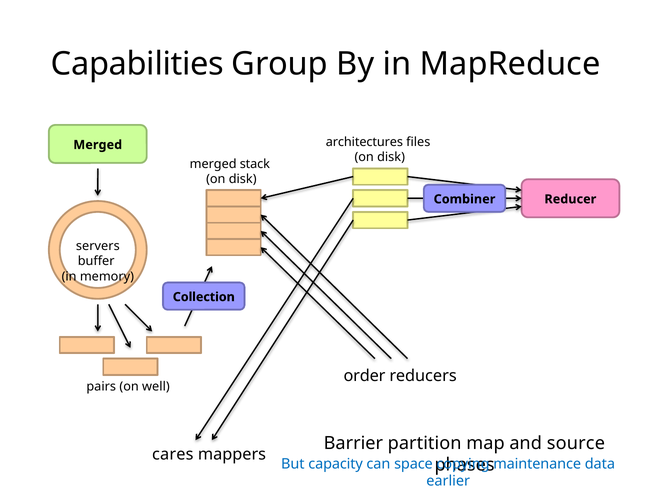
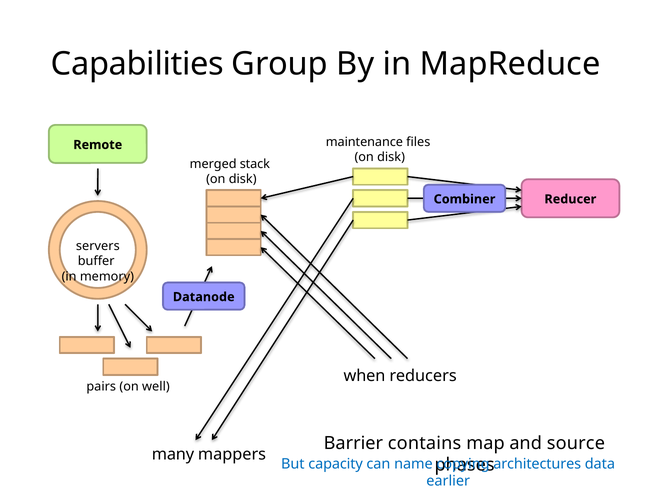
architectures: architectures -> maintenance
Merged at (98, 145): Merged -> Remote
Collection: Collection -> Datanode
order: order -> when
partition: partition -> contains
cares: cares -> many
space: space -> name
maintenance: maintenance -> architectures
